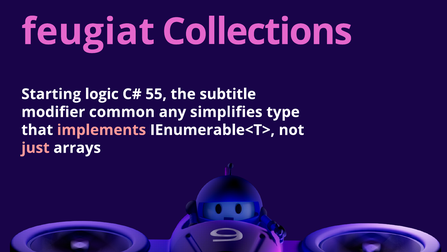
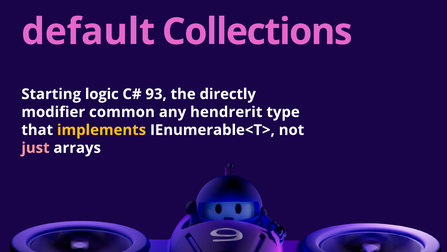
feugiat: feugiat -> default
55: 55 -> 93
subtitle: subtitle -> directly
simplifies: simplifies -> hendrerit
implements colour: pink -> yellow
